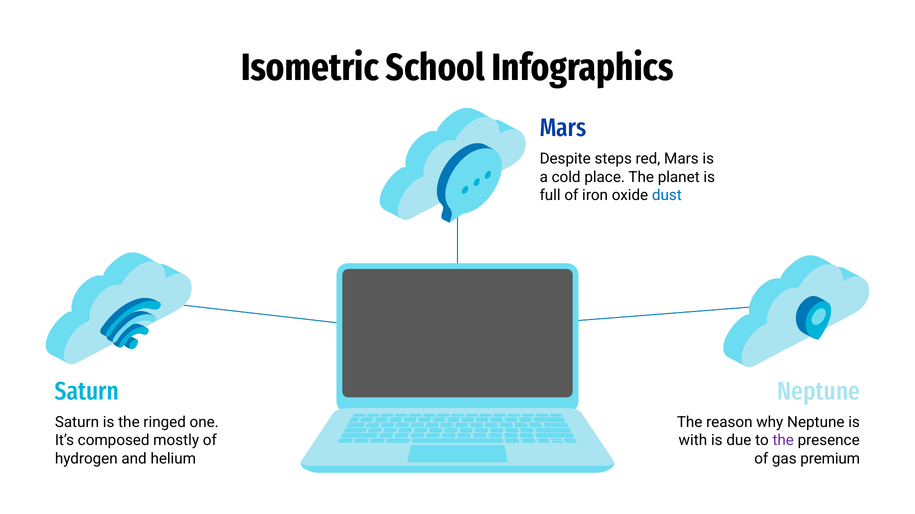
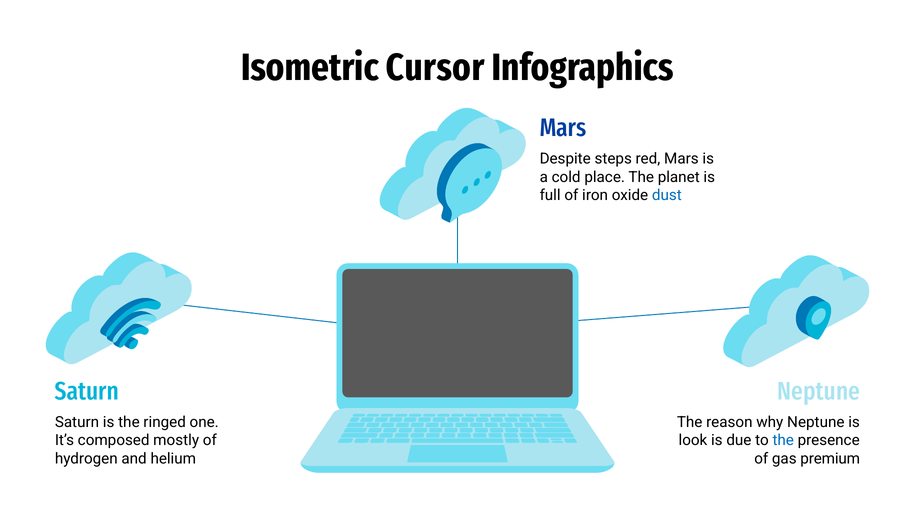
School: School -> Cursor
with: with -> look
the at (783, 441) colour: purple -> blue
